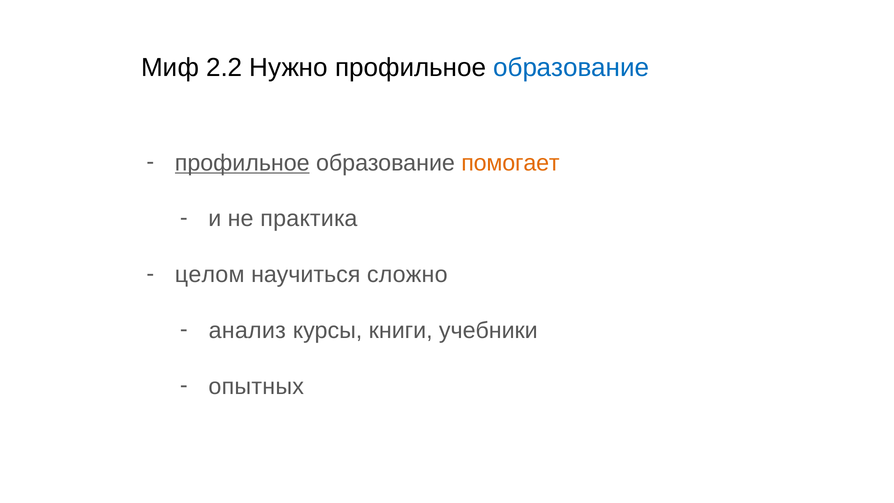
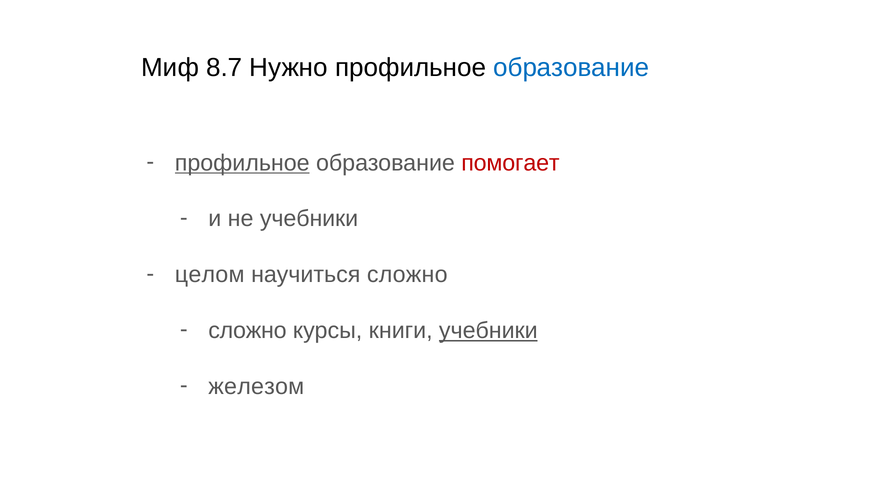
2.2: 2.2 -> 8.7
помогает colour: orange -> red
не практика: практика -> учебники
анализ at (247, 330): анализ -> сложно
учебники at (488, 330) underline: none -> present
опытных: опытных -> железом
